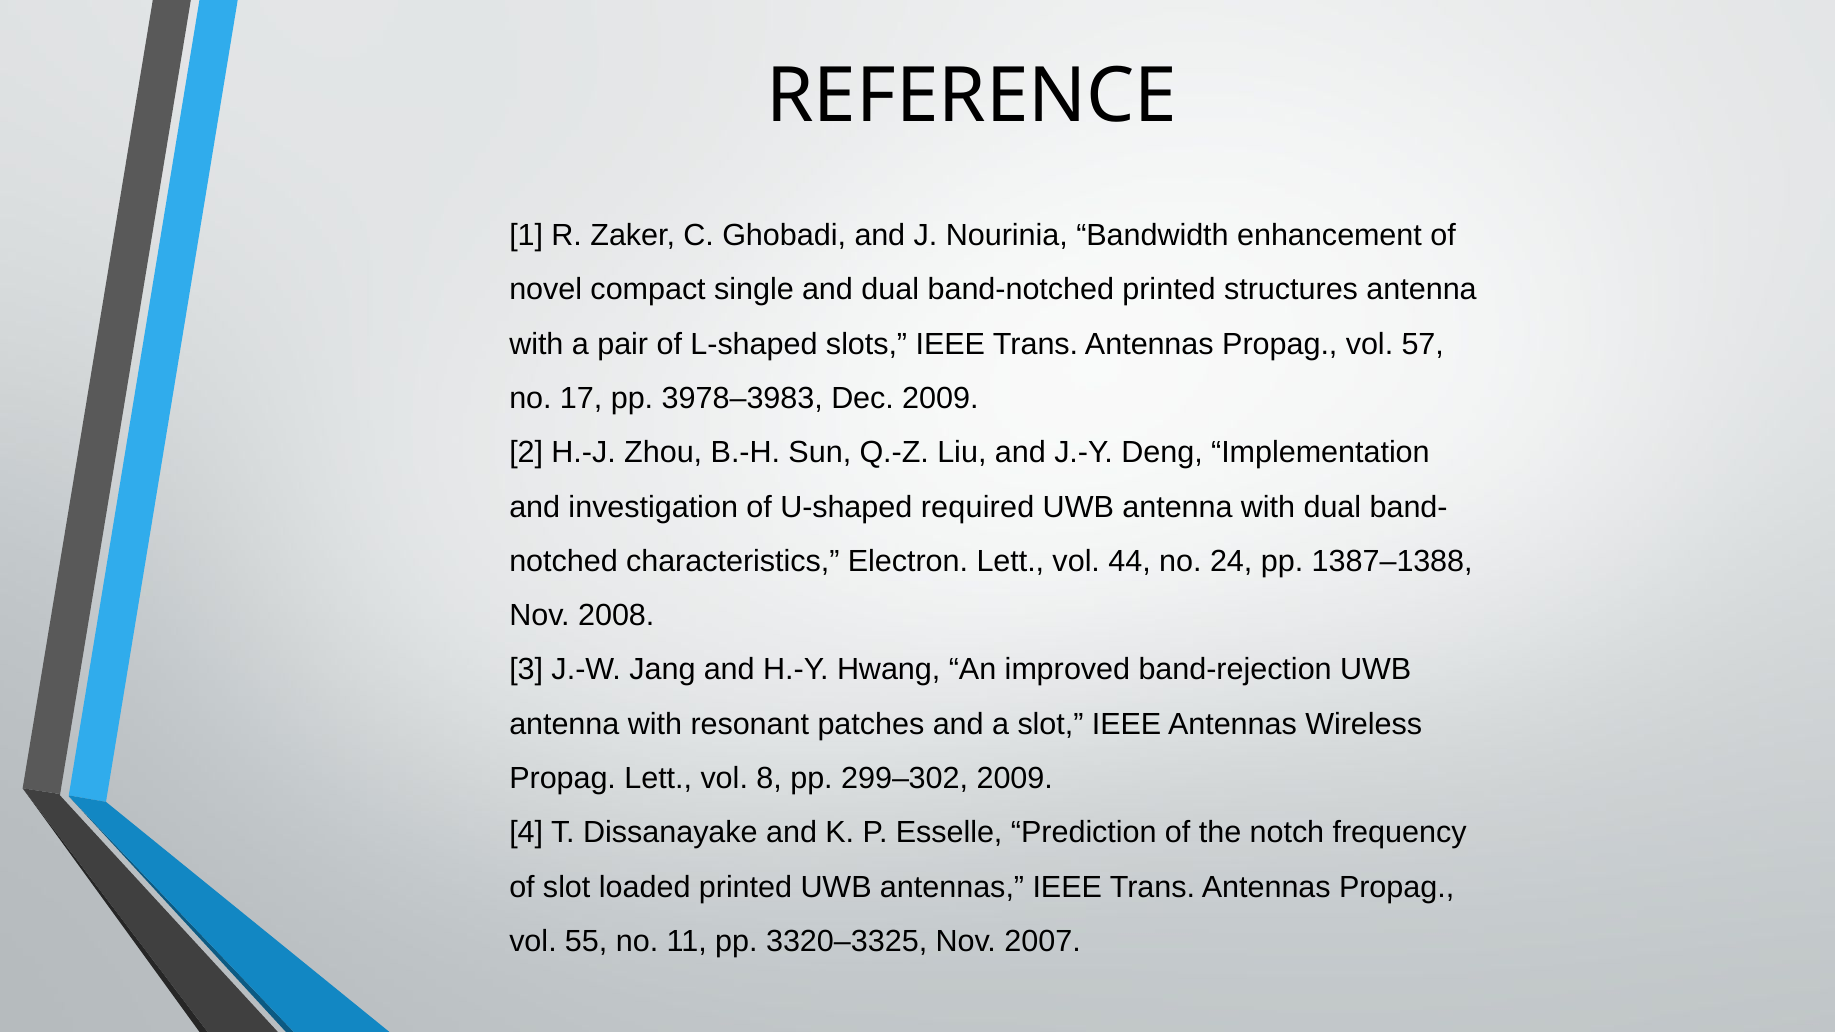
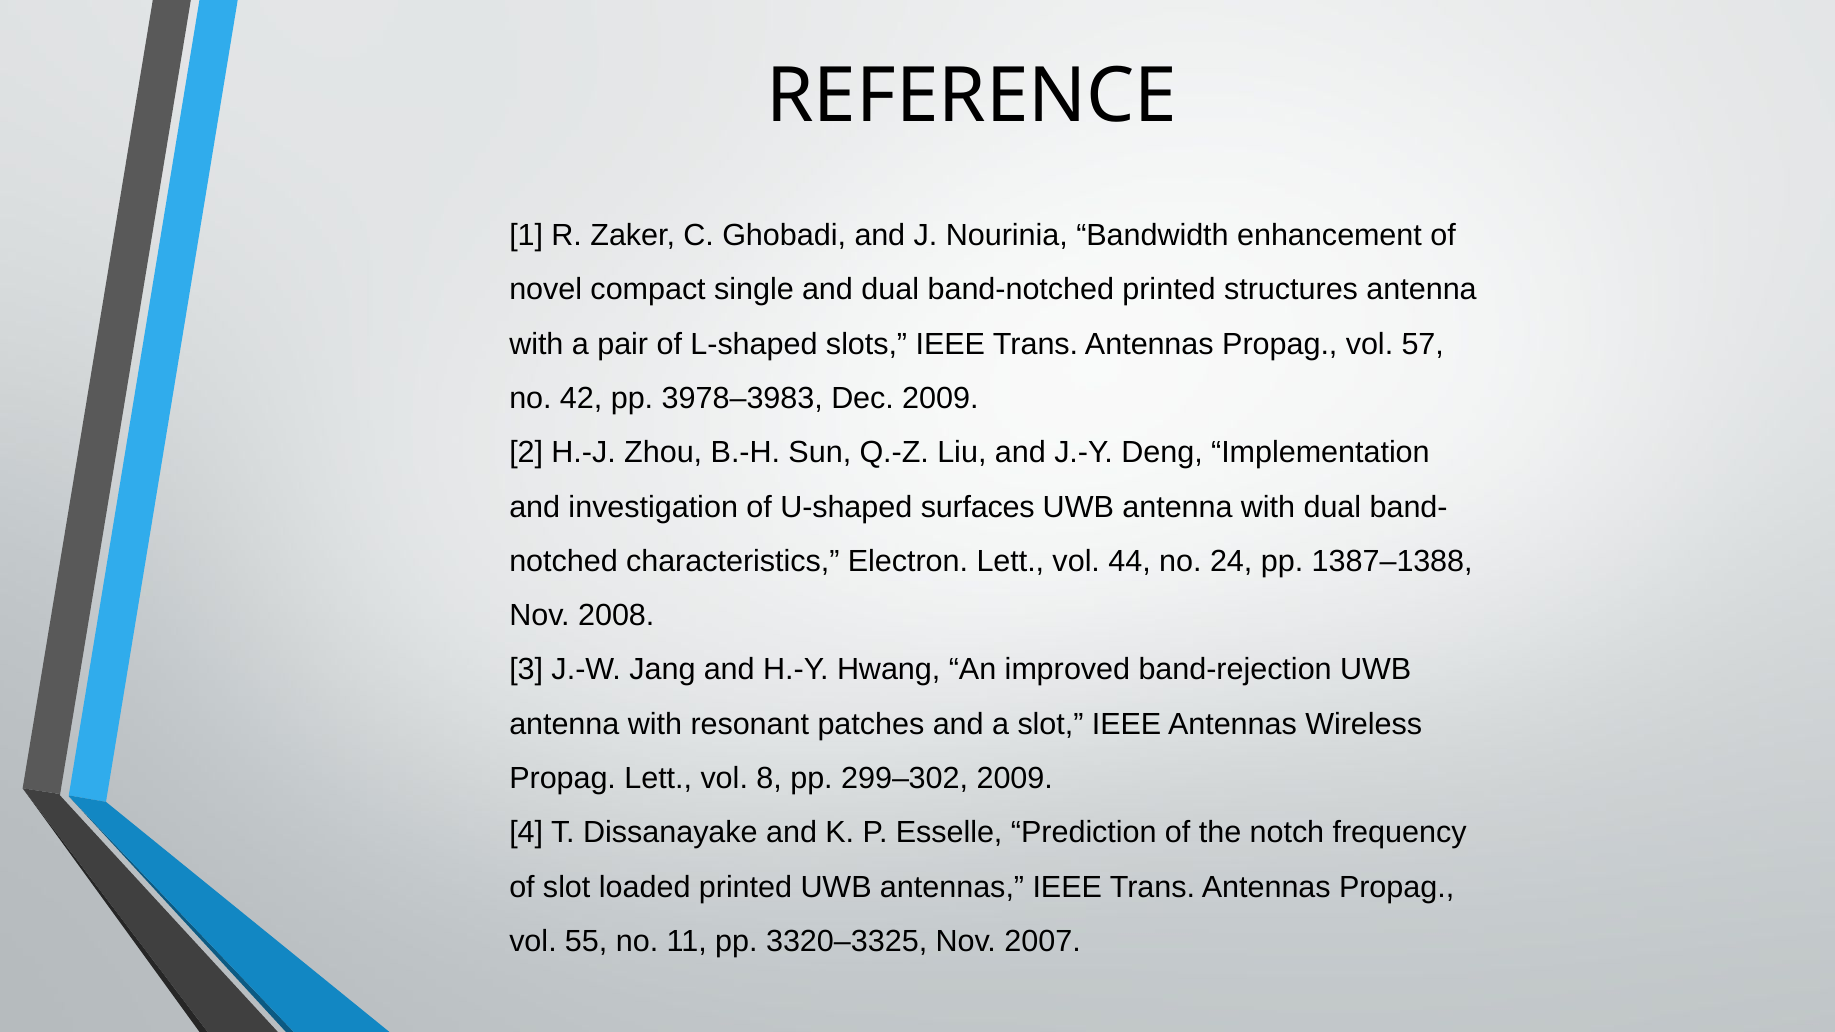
17: 17 -> 42
required: required -> surfaces
